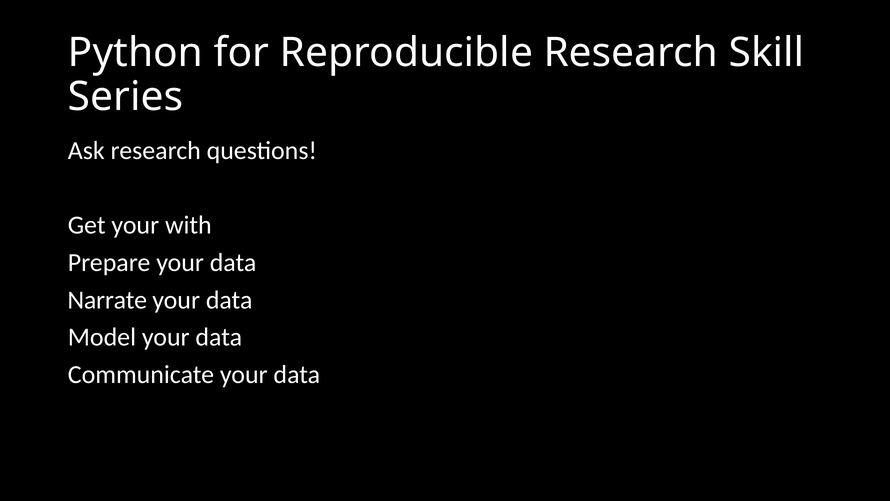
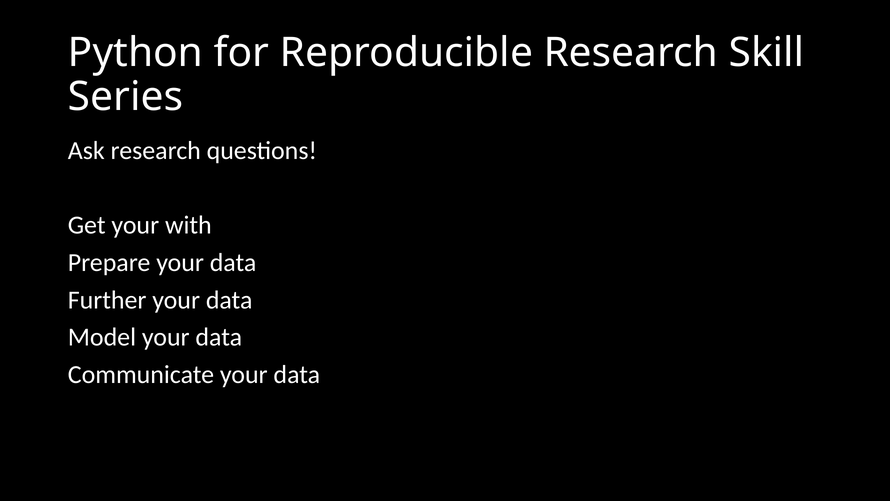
Narrate: Narrate -> Further
